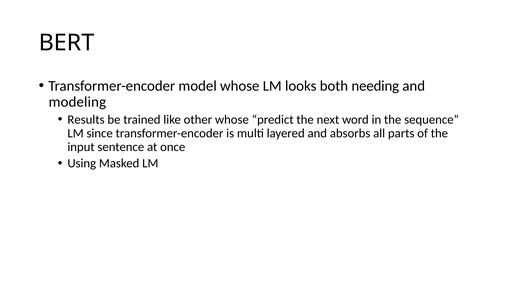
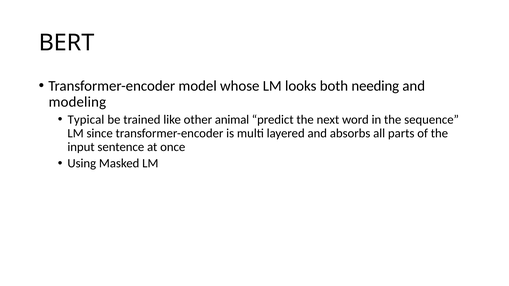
Results: Results -> Typical
other whose: whose -> animal
